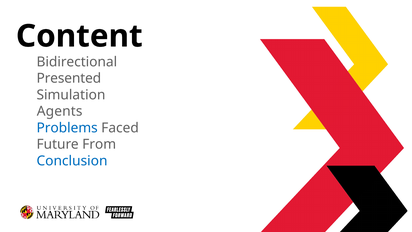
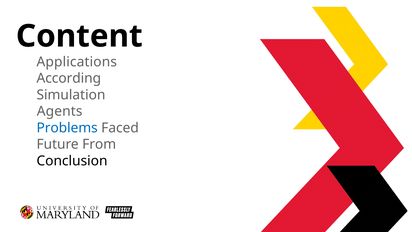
Bidirectional: Bidirectional -> Applications
Presented: Presented -> According
Conclusion colour: blue -> black
